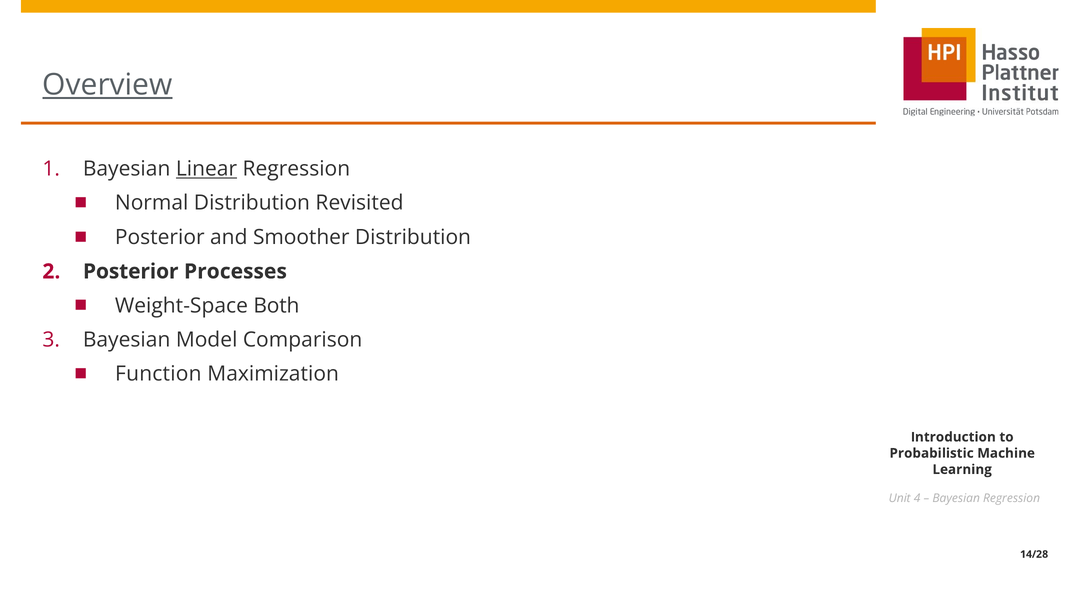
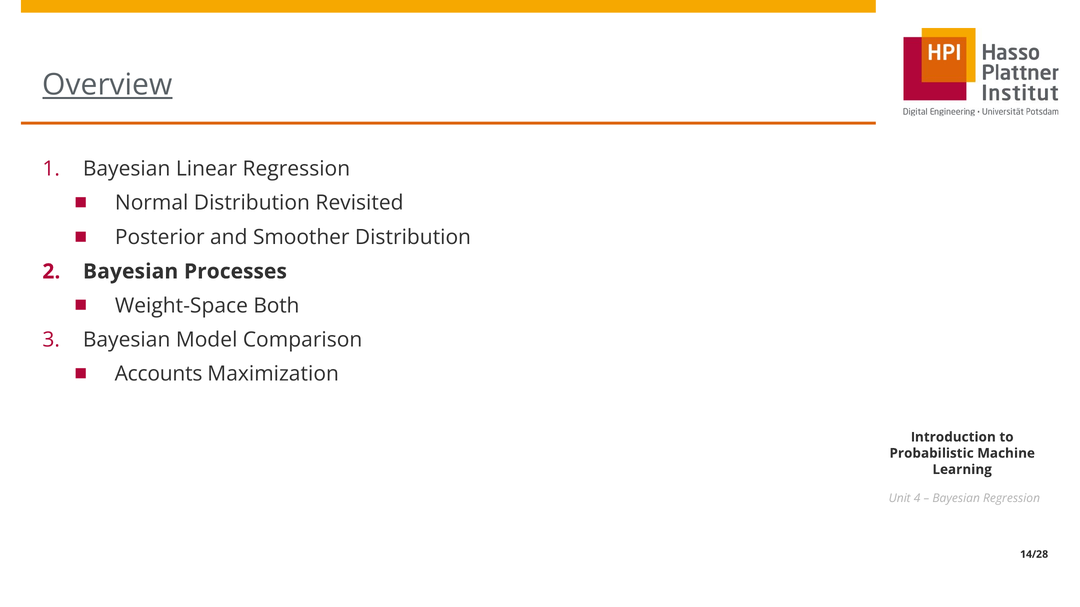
Linear underline: present -> none
Posterior at (131, 272): Posterior -> Bayesian
Function: Function -> Accounts
